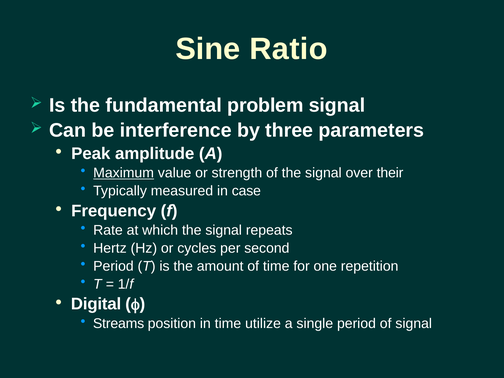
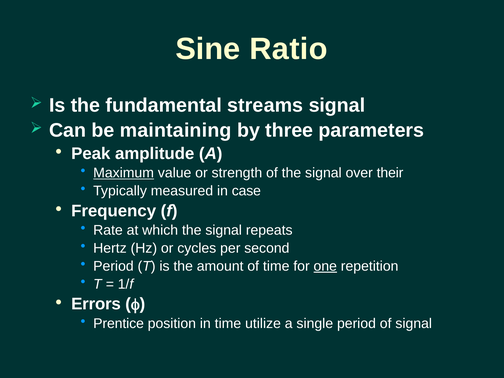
problem: problem -> streams
interference: interference -> maintaining
one underline: none -> present
Digital: Digital -> Errors
Streams: Streams -> Prentice
